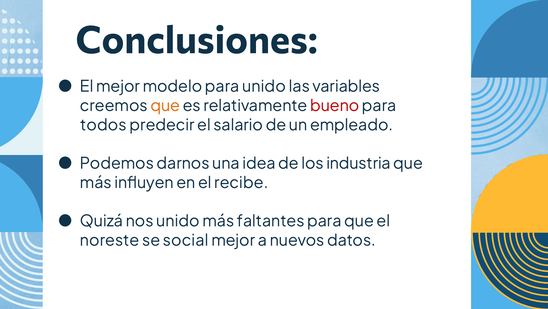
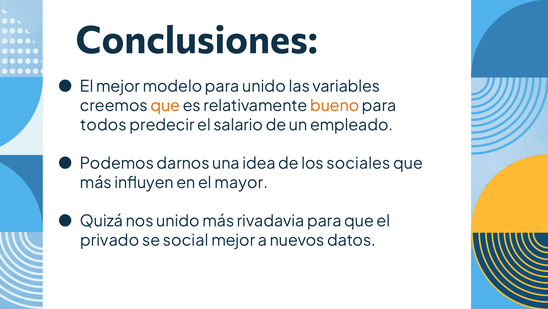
bueno colour: red -> orange
industria: industria -> sociales
recibe: recibe -> mayor
faltantes: faltantes -> rivadavia
noreste: noreste -> privado
